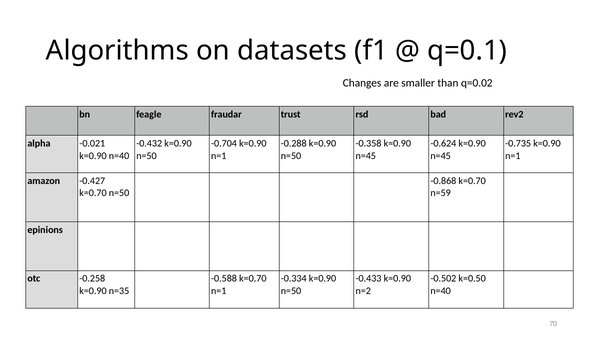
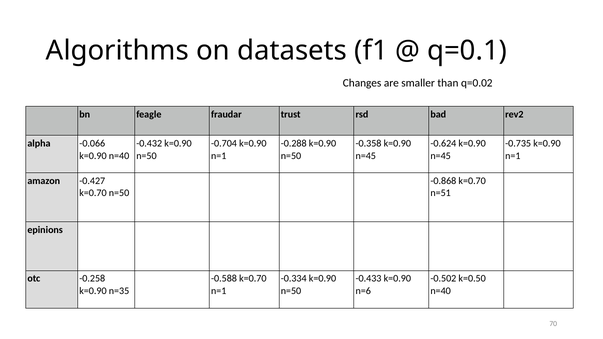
-0.021: -0.021 -> -0.066
n=59: n=59 -> n=51
n=2: n=2 -> n=6
